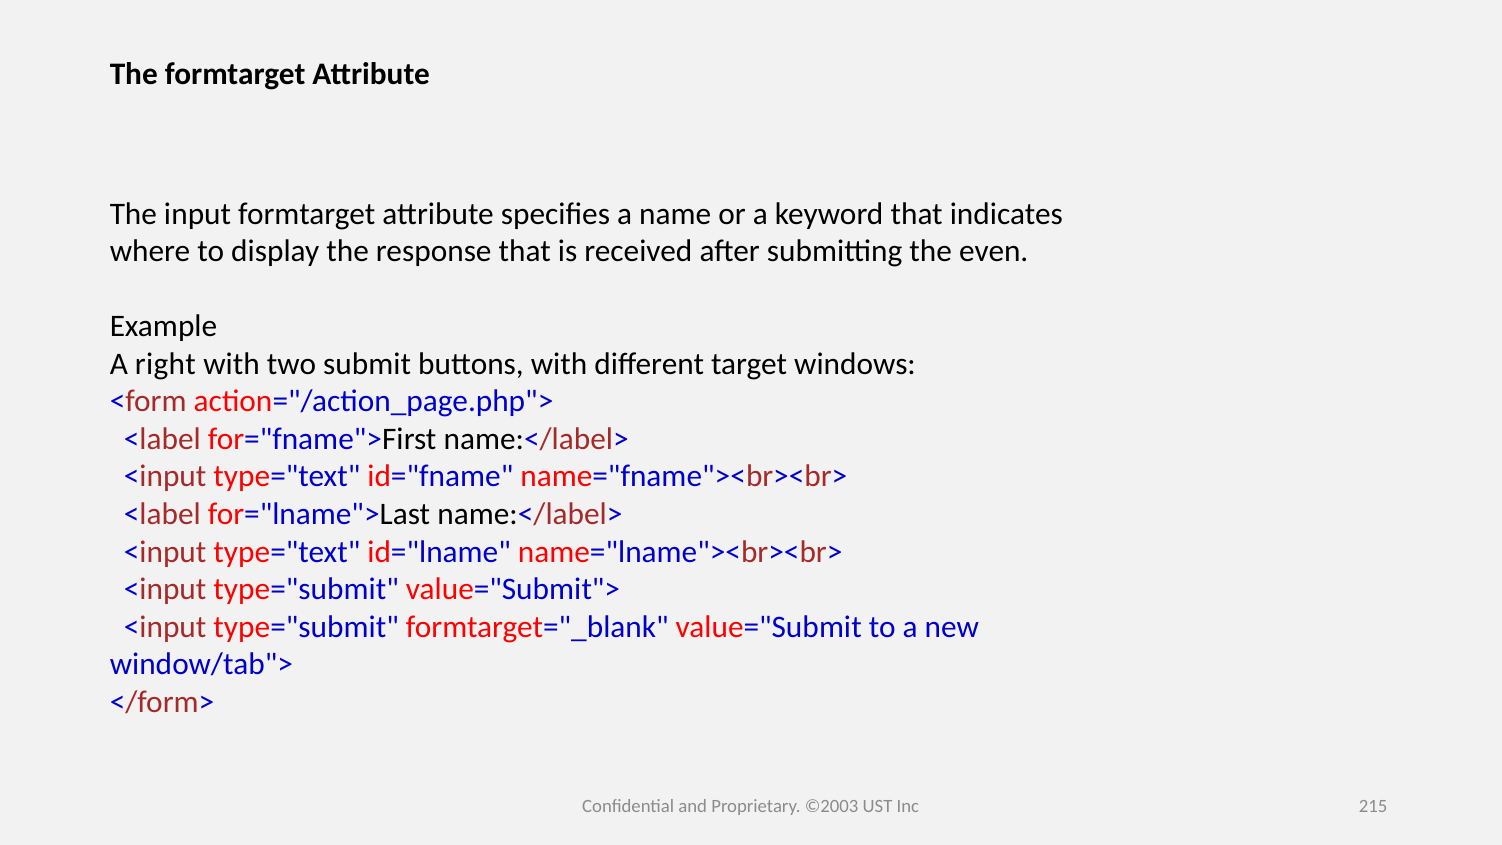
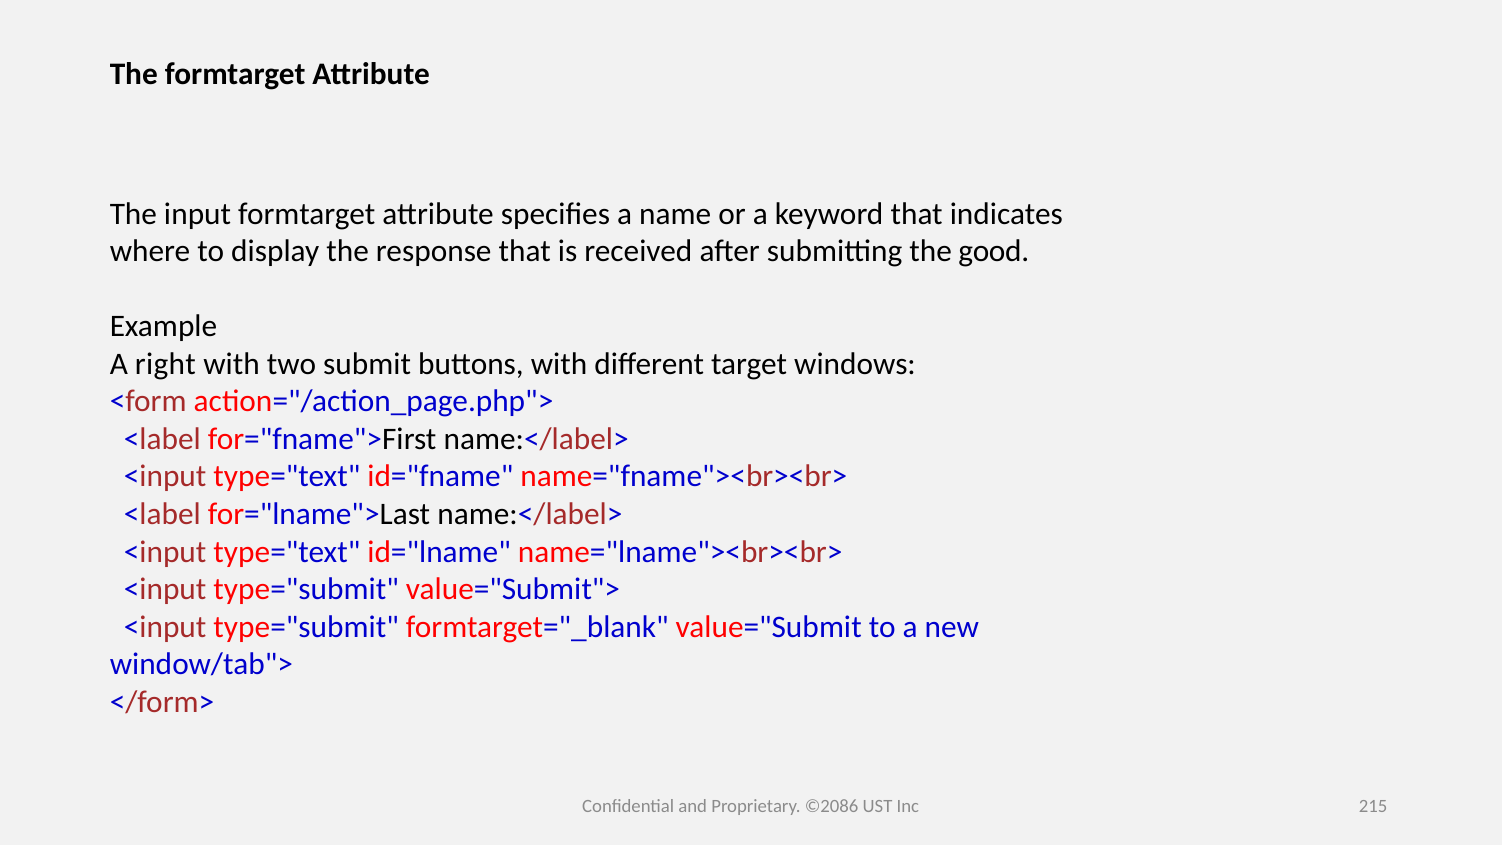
even: even -> good
©2003: ©2003 -> ©2086
